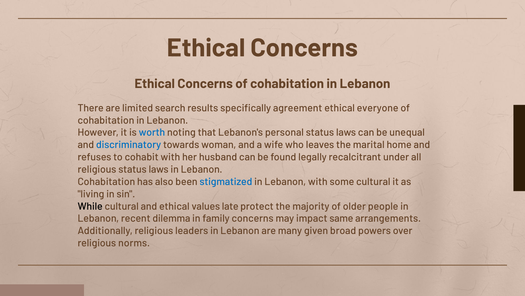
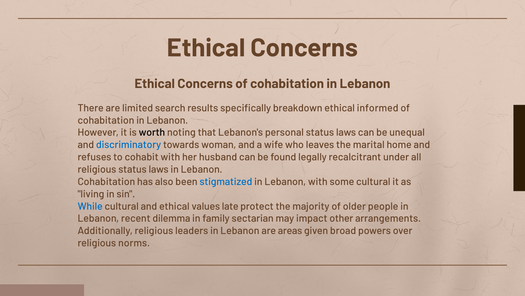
agreement: agreement -> breakdown
everyone: everyone -> informed
worth colour: blue -> black
While colour: black -> blue
family concerns: concerns -> sectarian
same: same -> other
many: many -> areas
